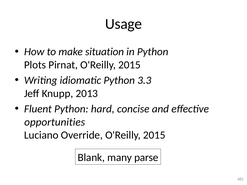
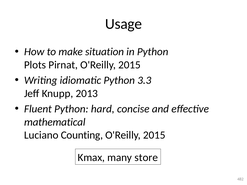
opportunities: opportunities -> mathematical
Override: Override -> Counting
Blank: Blank -> Kmax
parse: parse -> store
